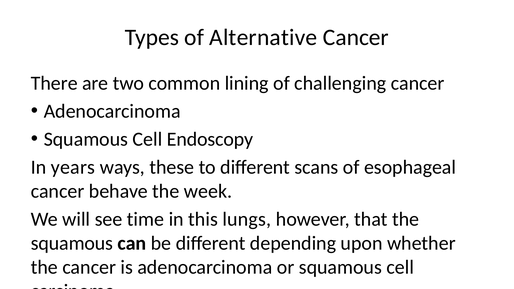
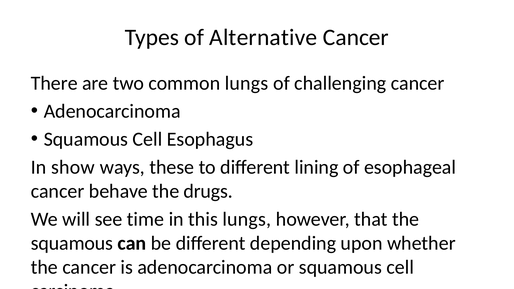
common lining: lining -> lungs
Endoscopy: Endoscopy -> Esophagus
years: years -> show
scans: scans -> lining
week: week -> drugs
